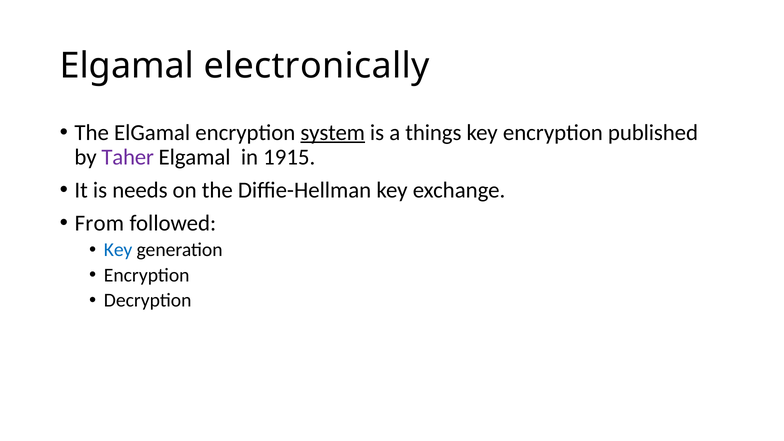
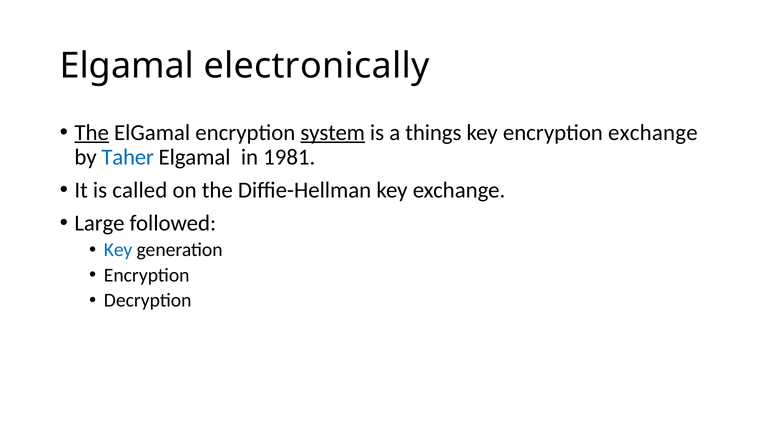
The at (92, 133) underline: none -> present
encryption published: published -> exchange
Taher colour: purple -> blue
1915: 1915 -> 1981
needs: needs -> called
From: From -> Large
